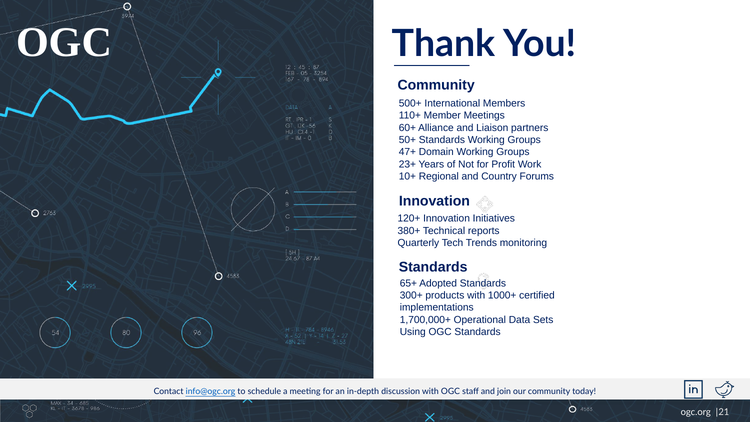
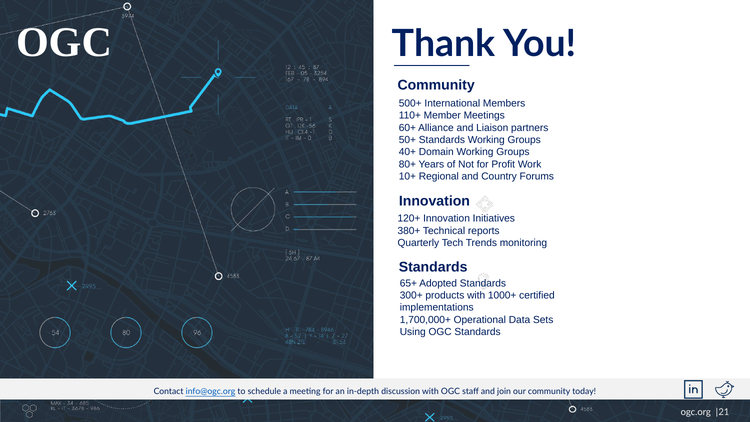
47+: 47+ -> 40+
23+: 23+ -> 80+
